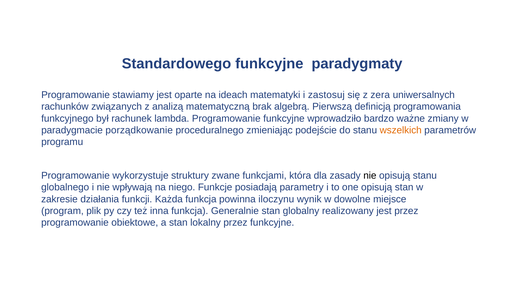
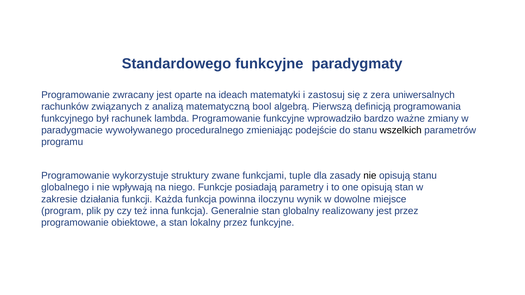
stawiamy: stawiamy -> zwracany
brak: brak -> bool
porządkowanie: porządkowanie -> wywoływanego
wszelkich colour: orange -> black
która: która -> tuple
